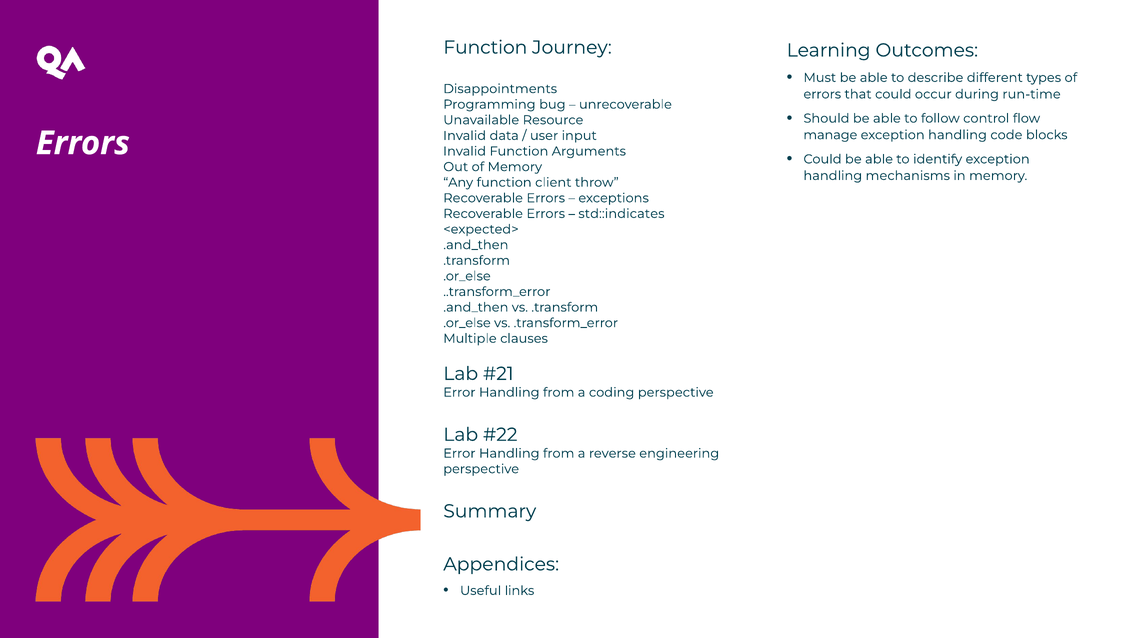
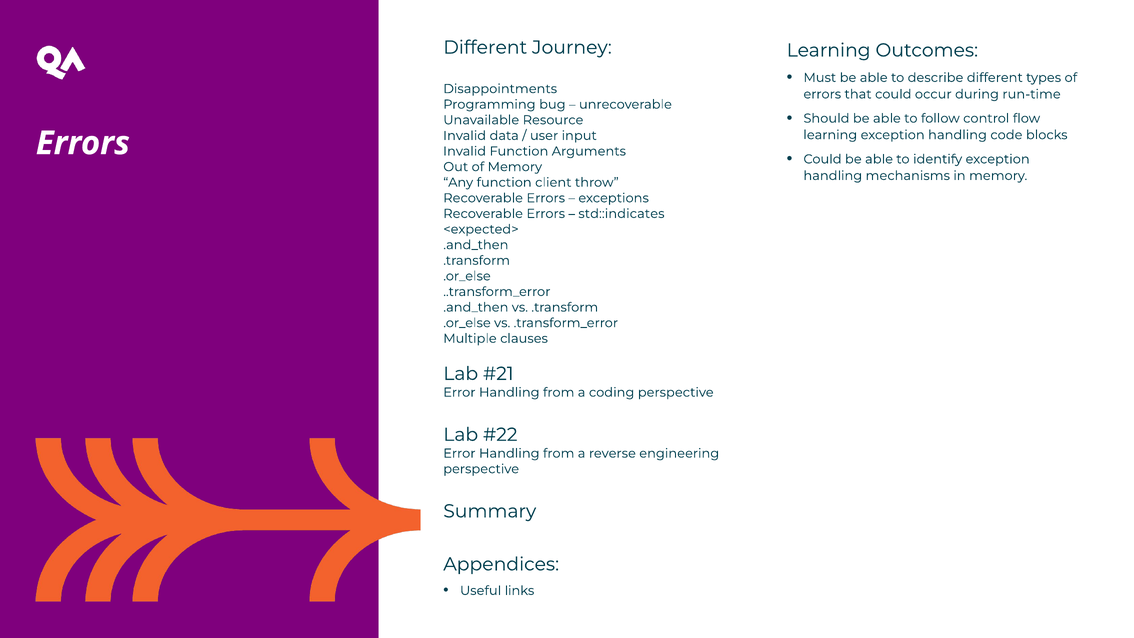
Function at (485, 47): Function -> Different
manage at (830, 135): manage -> learning
